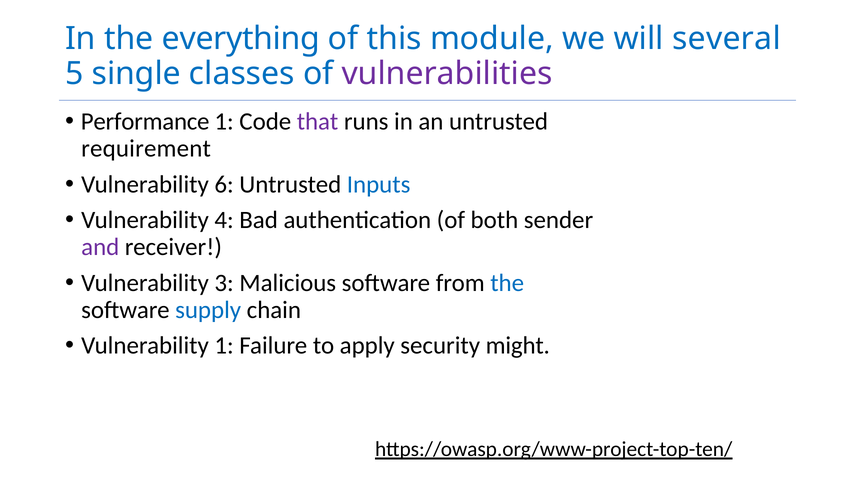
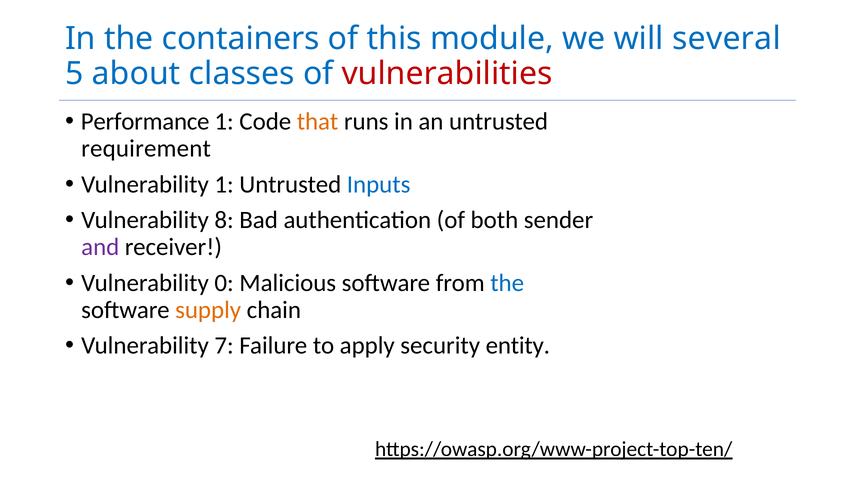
everything: everything -> containers
single: single -> about
vulnerabilities colour: purple -> red
that colour: purple -> orange
Vulnerability 6: 6 -> 1
4: 4 -> 8
3: 3 -> 0
supply colour: blue -> orange
Vulnerability 1: 1 -> 7
might: might -> entity
